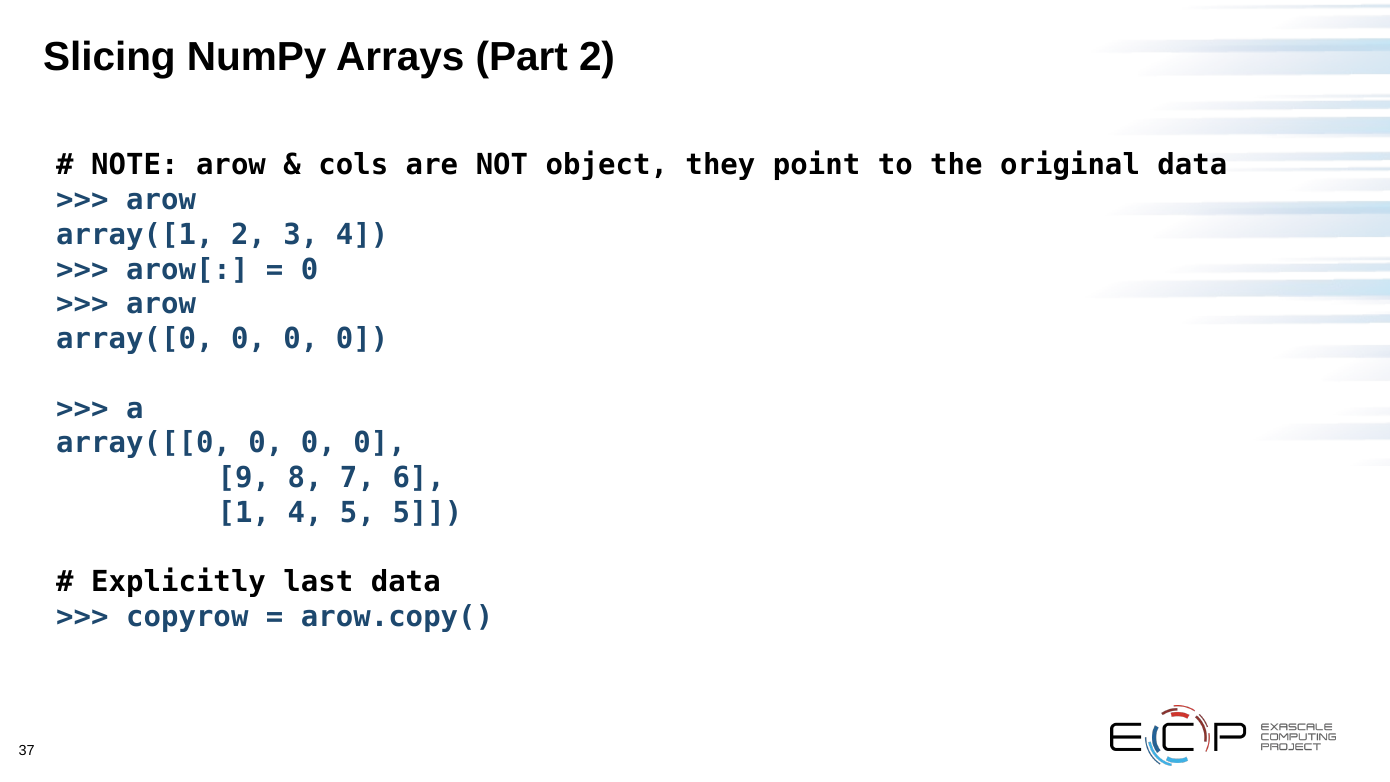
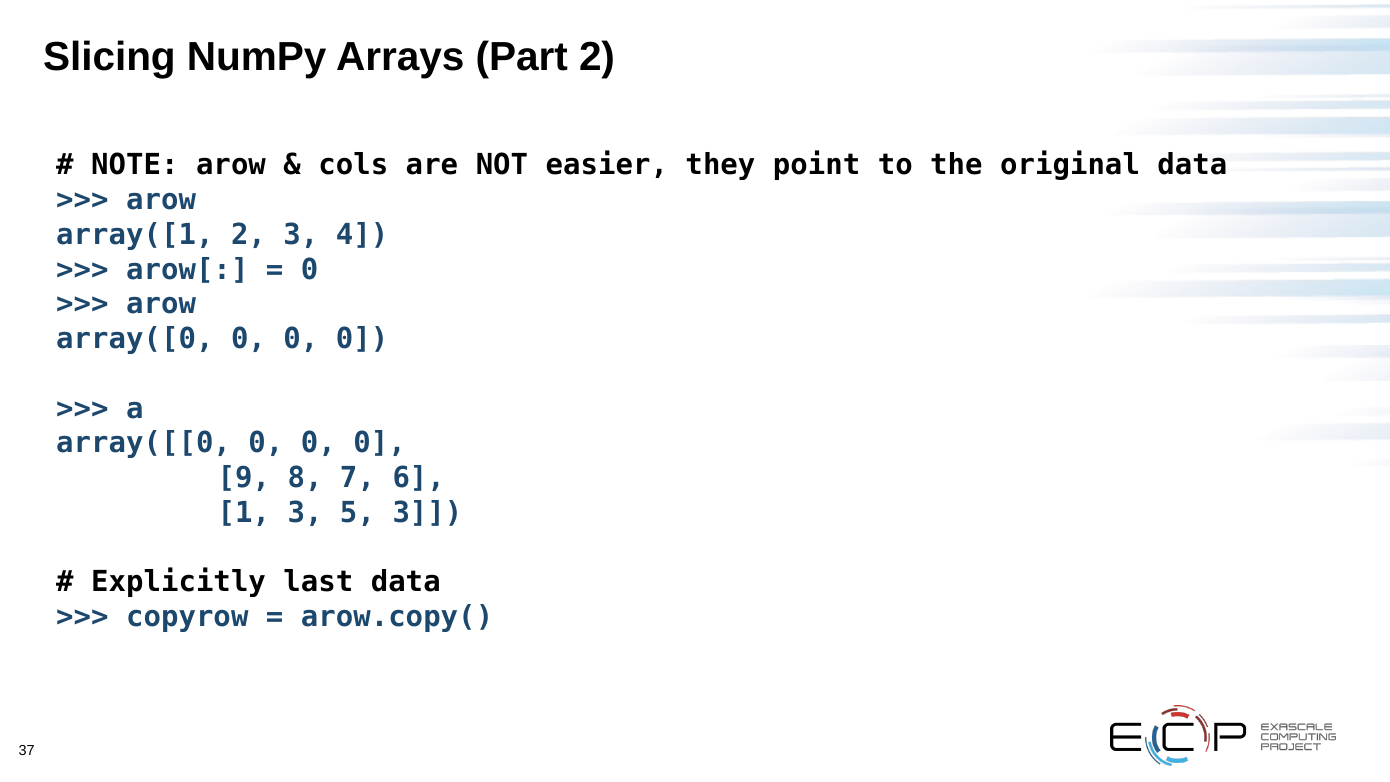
object: object -> easier
1 4: 4 -> 3
5 5: 5 -> 3
